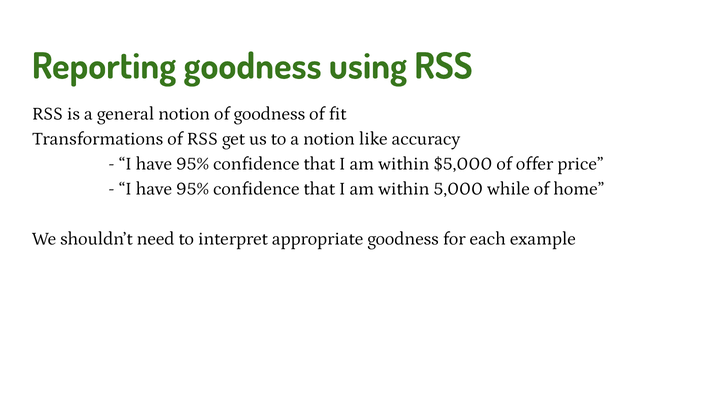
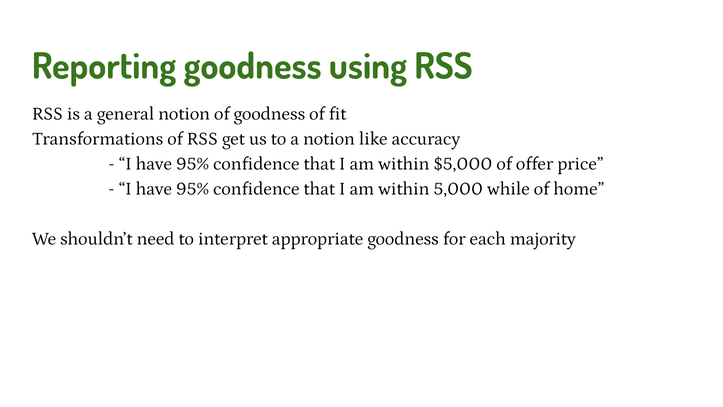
example: example -> majority
